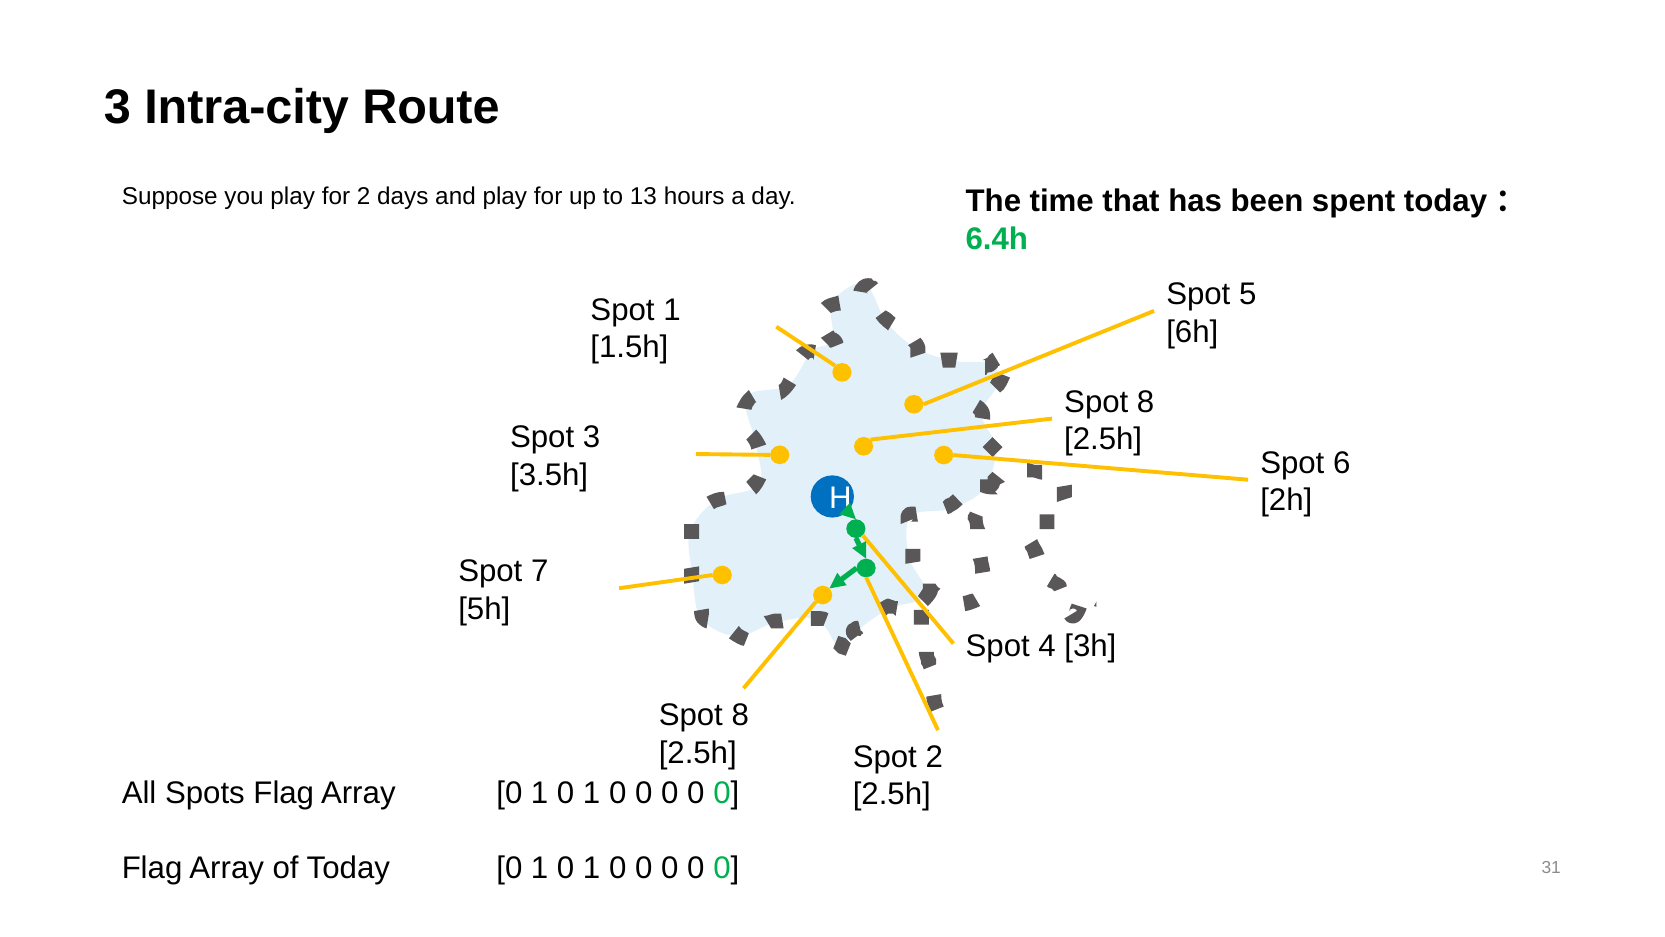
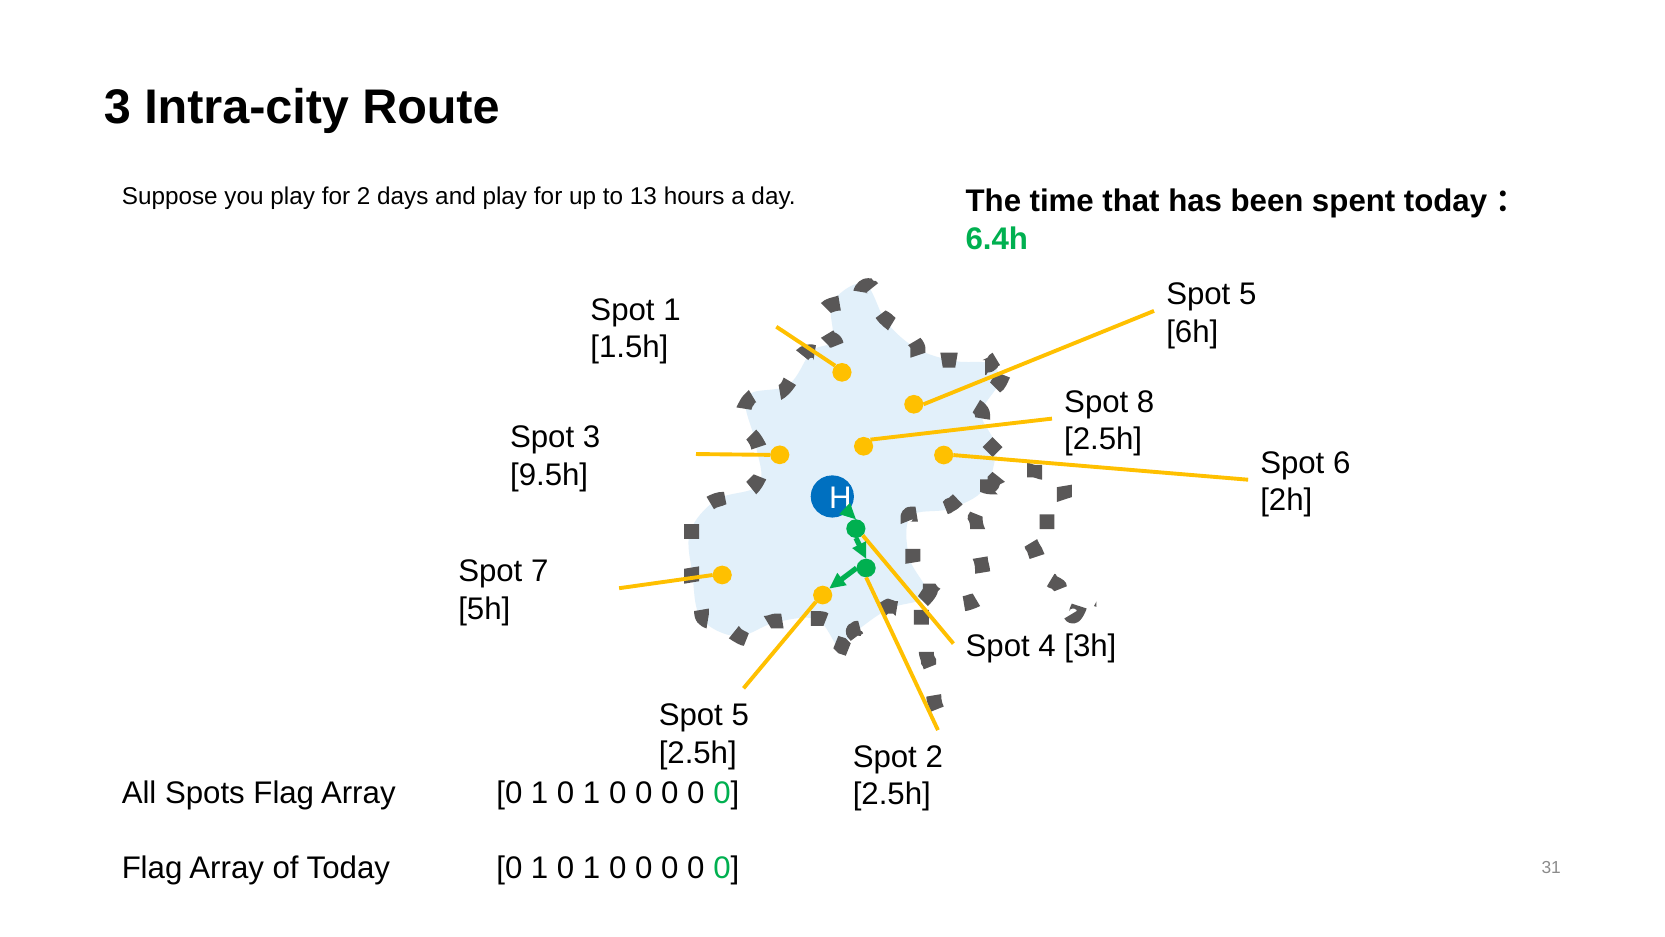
3.5h: 3.5h -> 9.5h
8 at (740, 715): 8 -> 5
